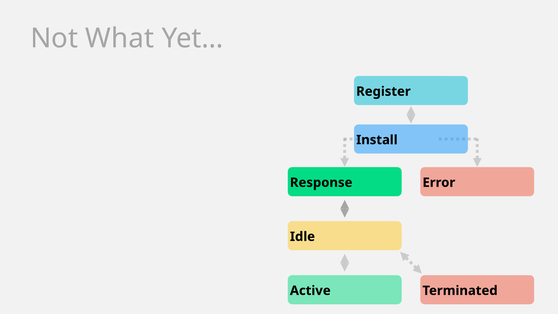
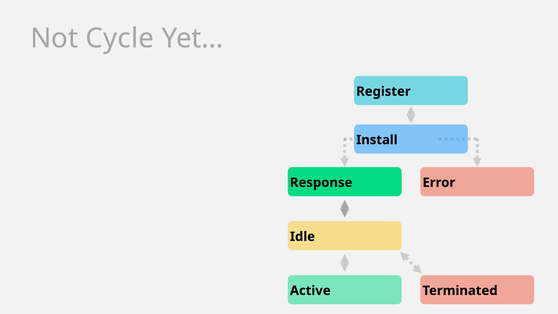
What: What -> Cycle
